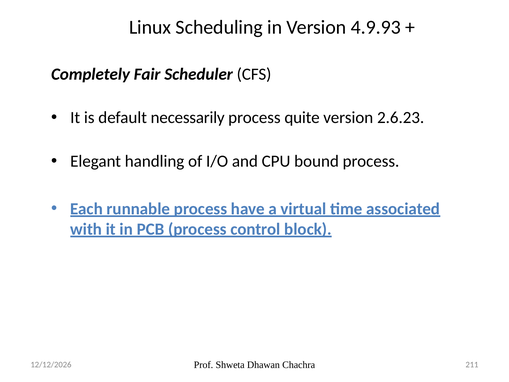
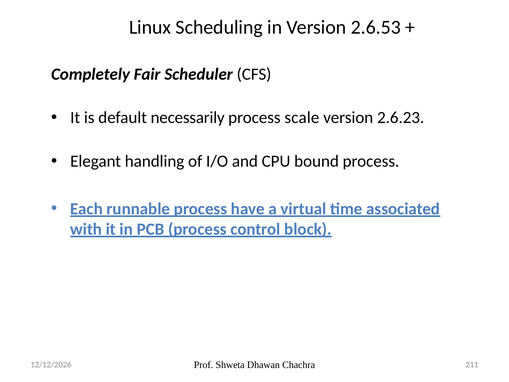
4.9.93: 4.9.93 -> 2.6.53
quite: quite -> scale
